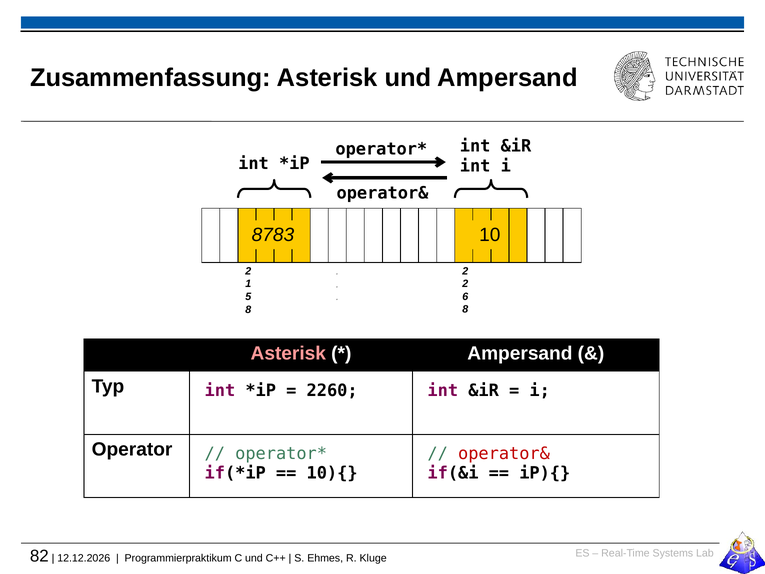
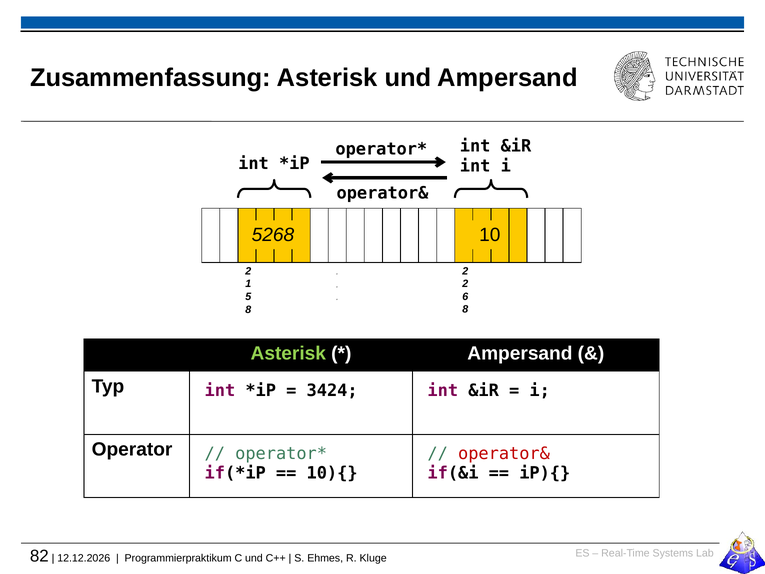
8783: 8783 -> 5268
Asterisk at (288, 353) colour: pink -> light green
2260: 2260 -> 3424
